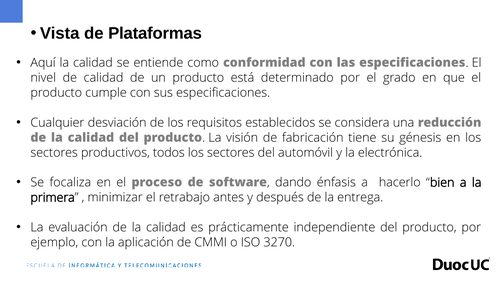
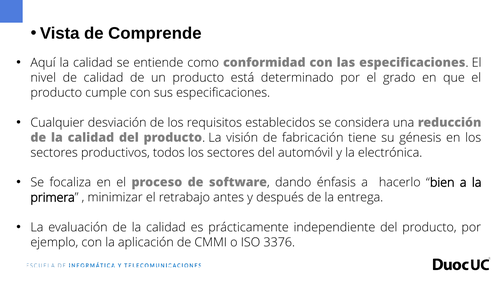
Plataformas: Plataformas -> Comprende
3270: 3270 -> 3376
